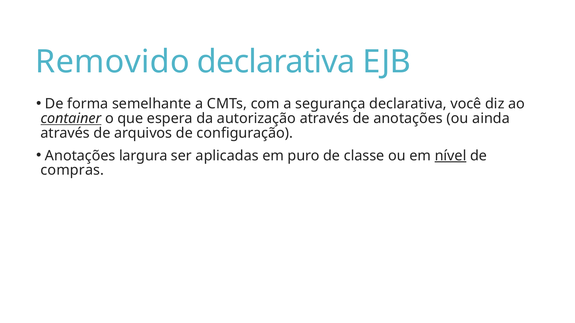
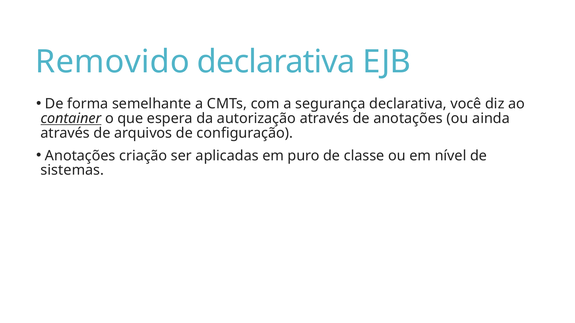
largura: largura -> criação
nível underline: present -> none
compras: compras -> sistemas
